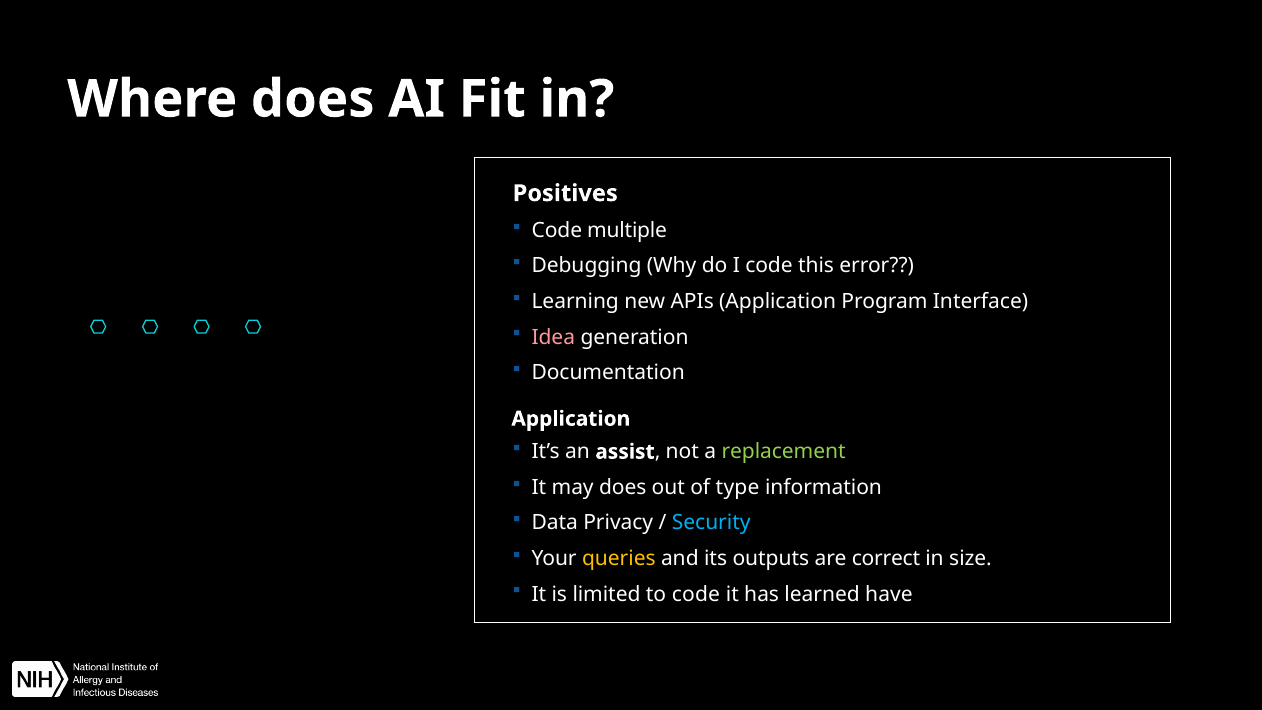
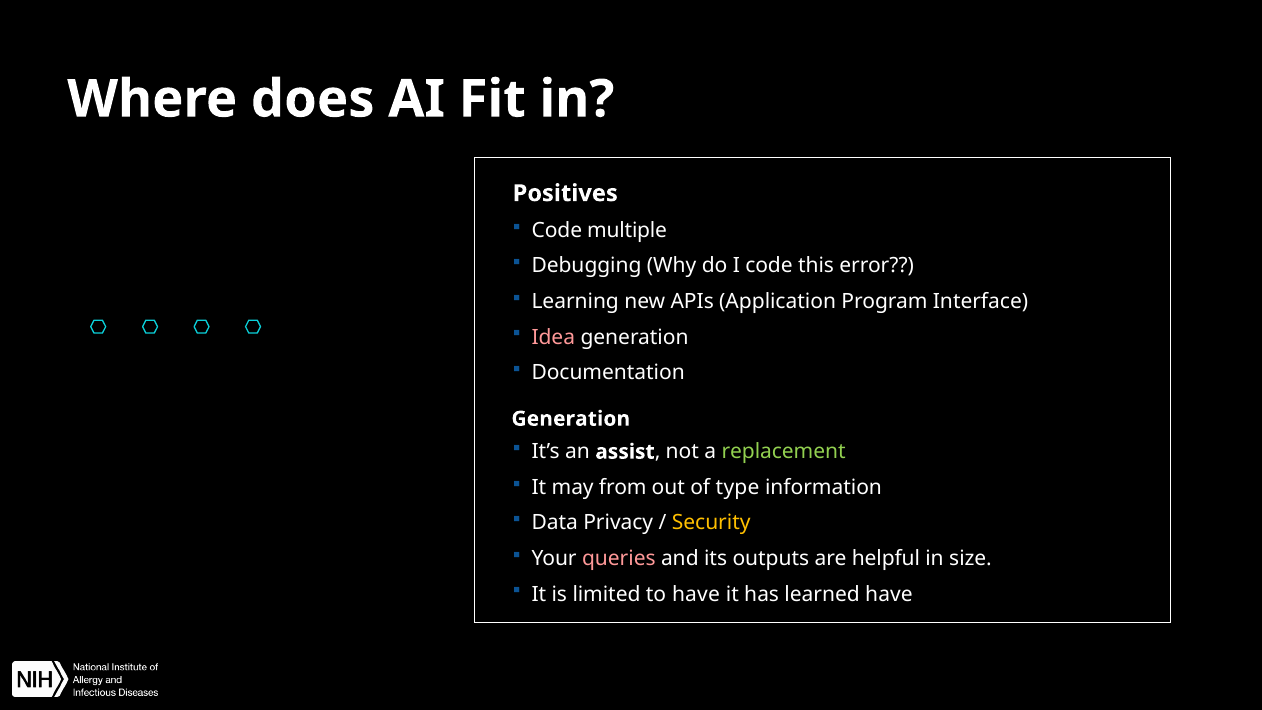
Application at (571, 419): Application -> Generation
may does: does -> from
Security colour: light blue -> yellow
queries colour: yellow -> pink
correct: correct -> helpful
to code: code -> have
